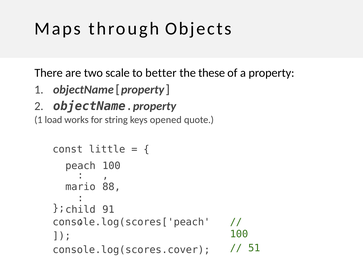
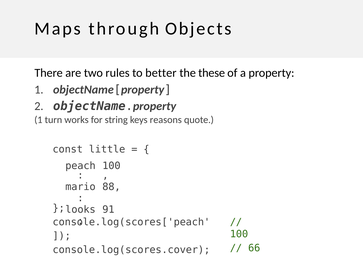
scale: scale -> rules
load: load -> turn
opened: opened -> reasons
child: child -> looks
51: 51 -> 66
